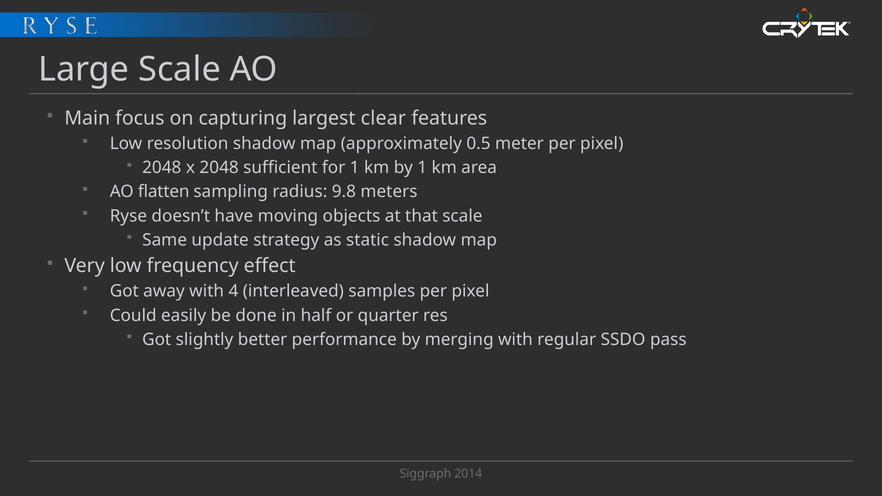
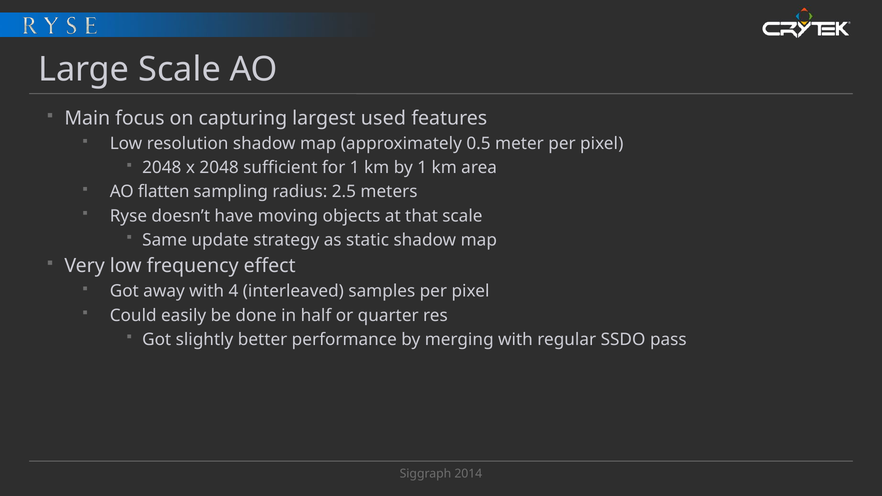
clear: clear -> used
9.8: 9.8 -> 2.5
